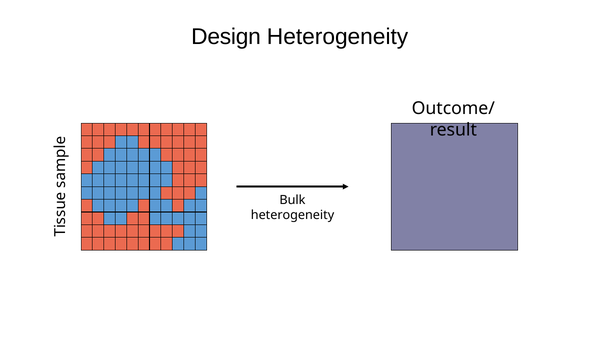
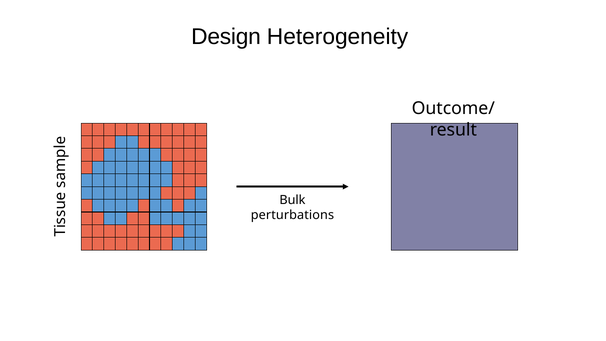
heterogeneity at (293, 215): heterogeneity -> perturbations
